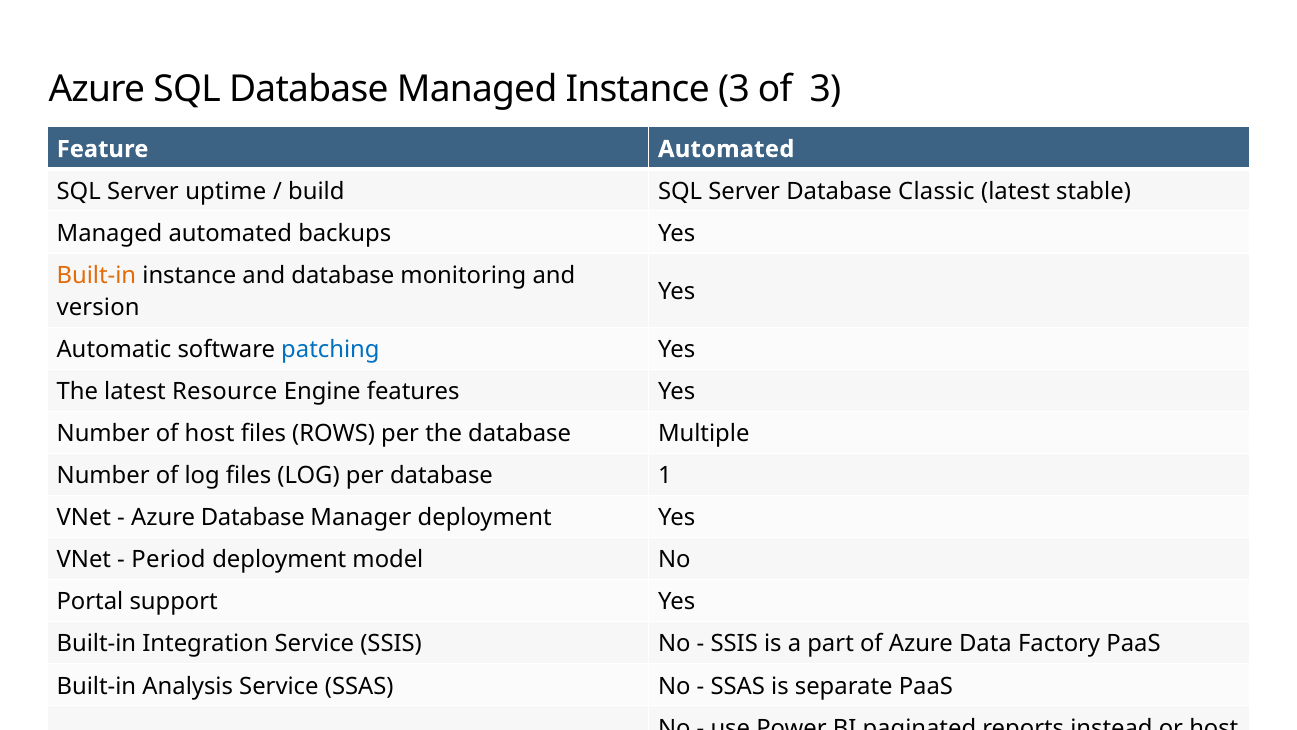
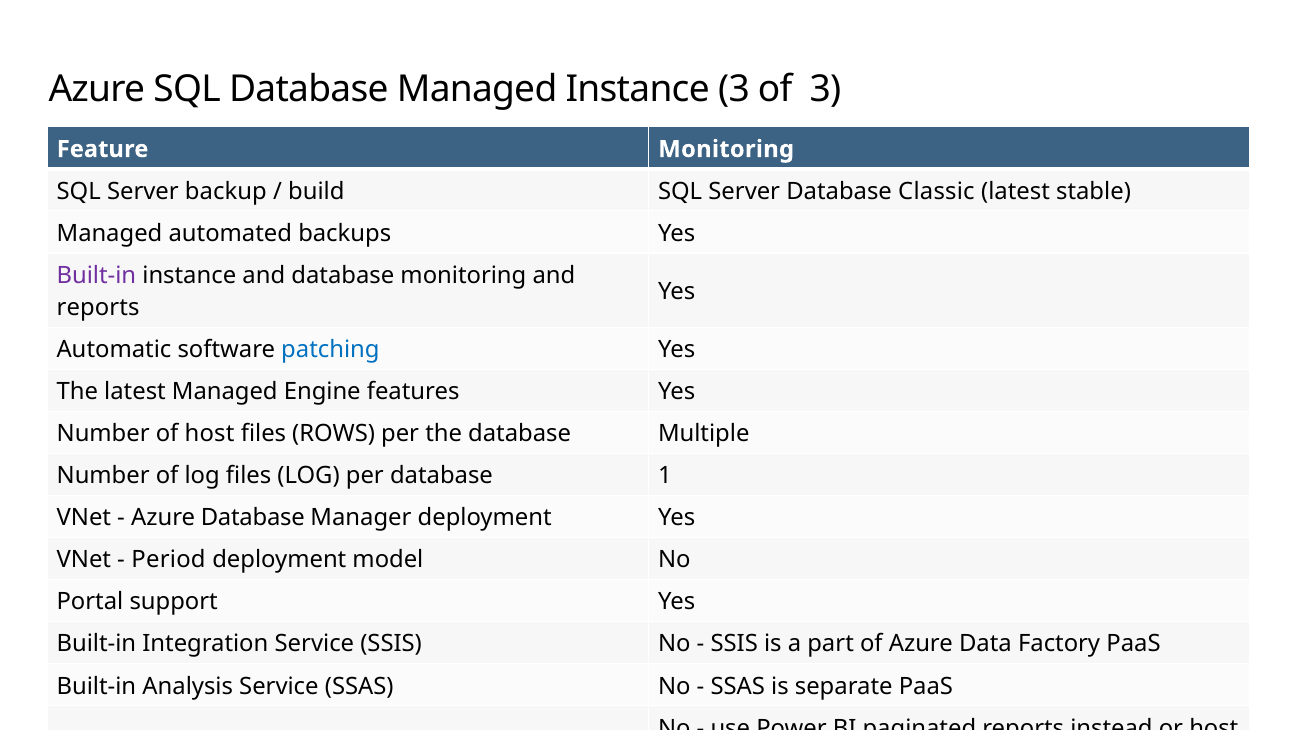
Feature Automated: Automated -> Monitoring
uptime: uptime -> backup
Built-in at (96, 275) colour: orange -> purple
version at (98, 308): version -> reports
latest Resource: Resource -> Managed
